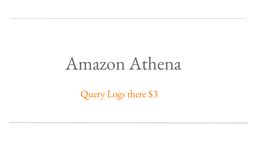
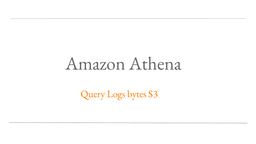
there: there -> bytes
